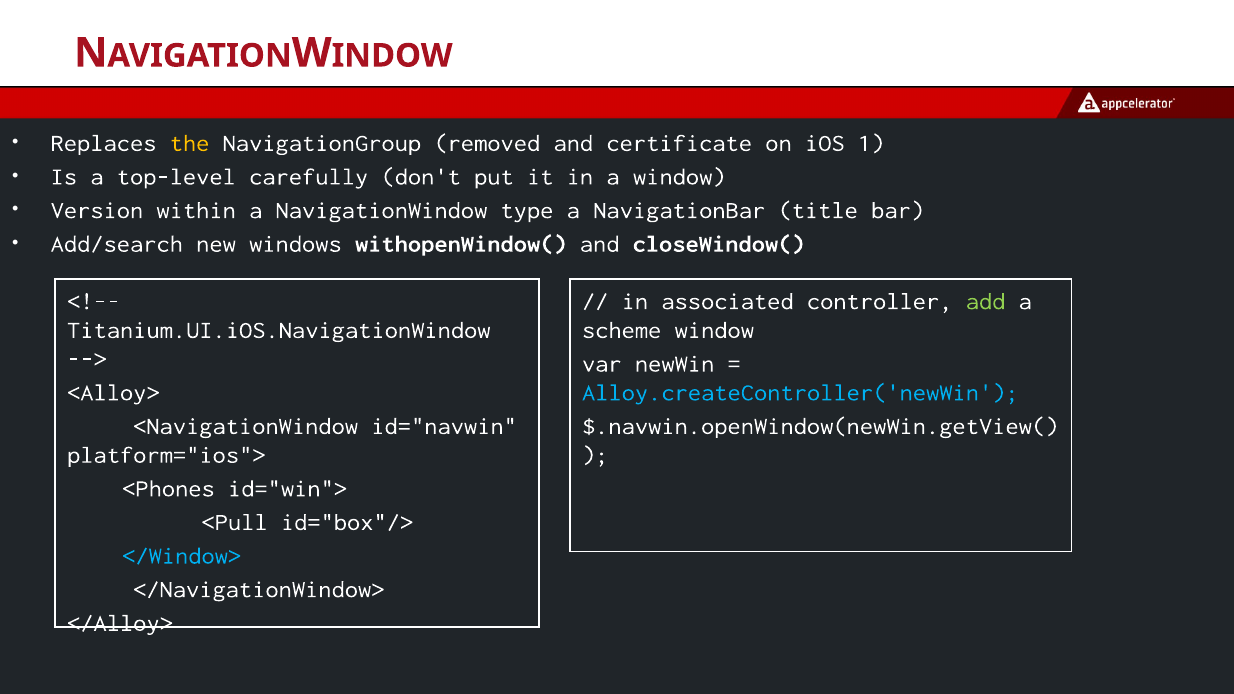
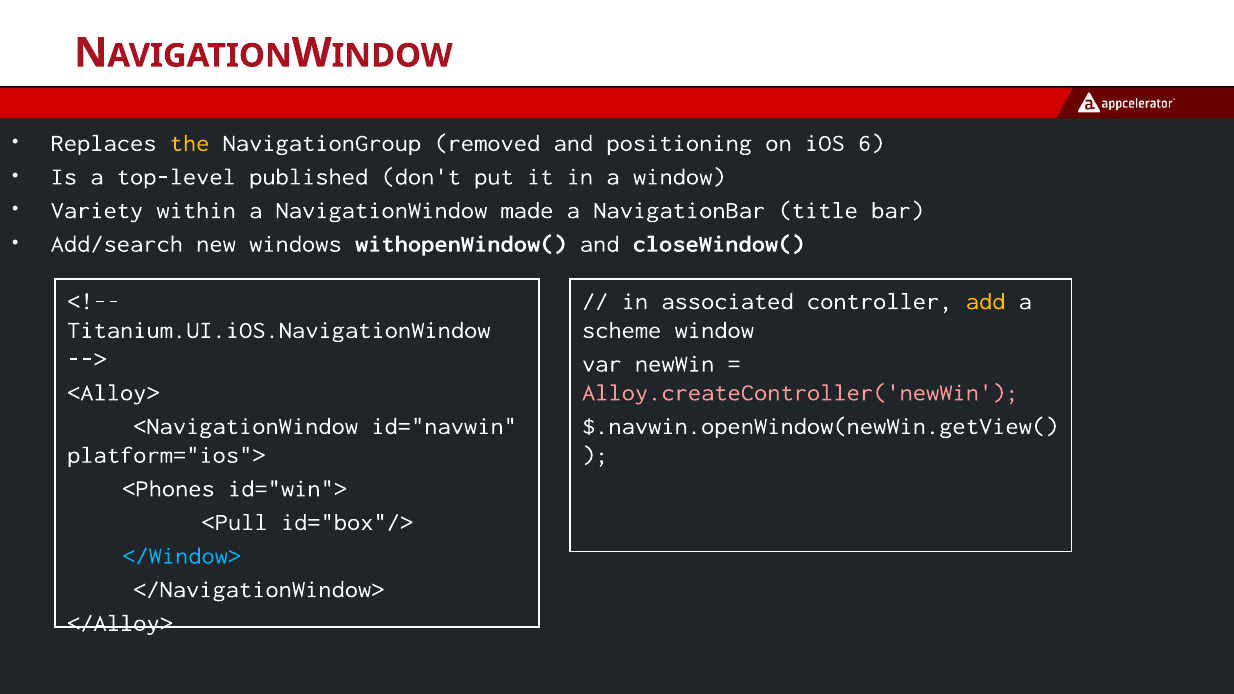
certificate: certificate -> positioning
1: 1 -> 6
carefully: carefully -> published
Version: Version -> Variety
type: type -> made
add colour: light green -> yellow
Alloy.createController('newWin colour: light blue -> pink
